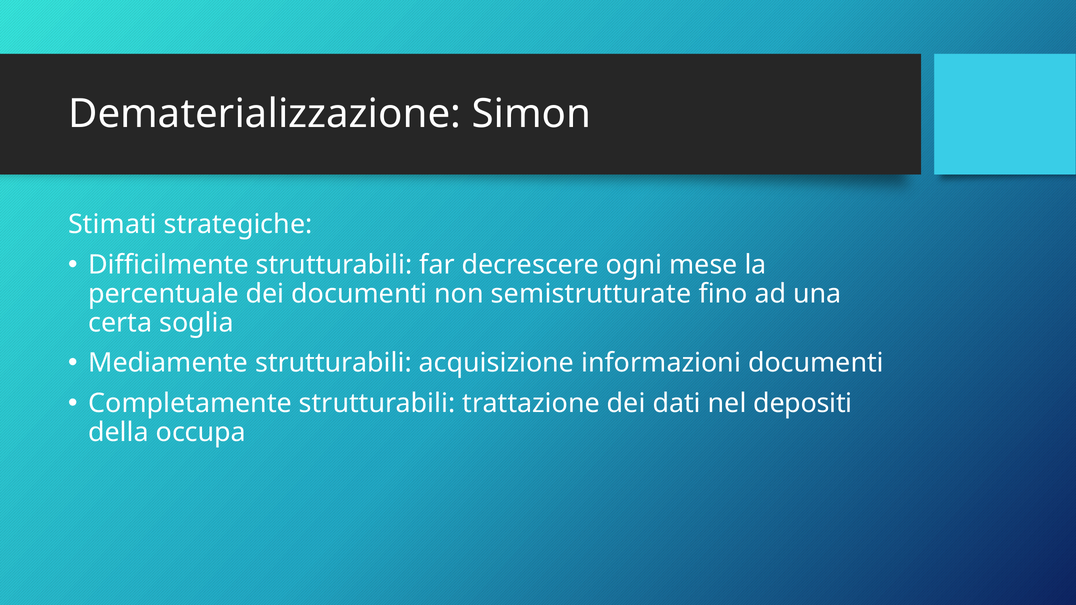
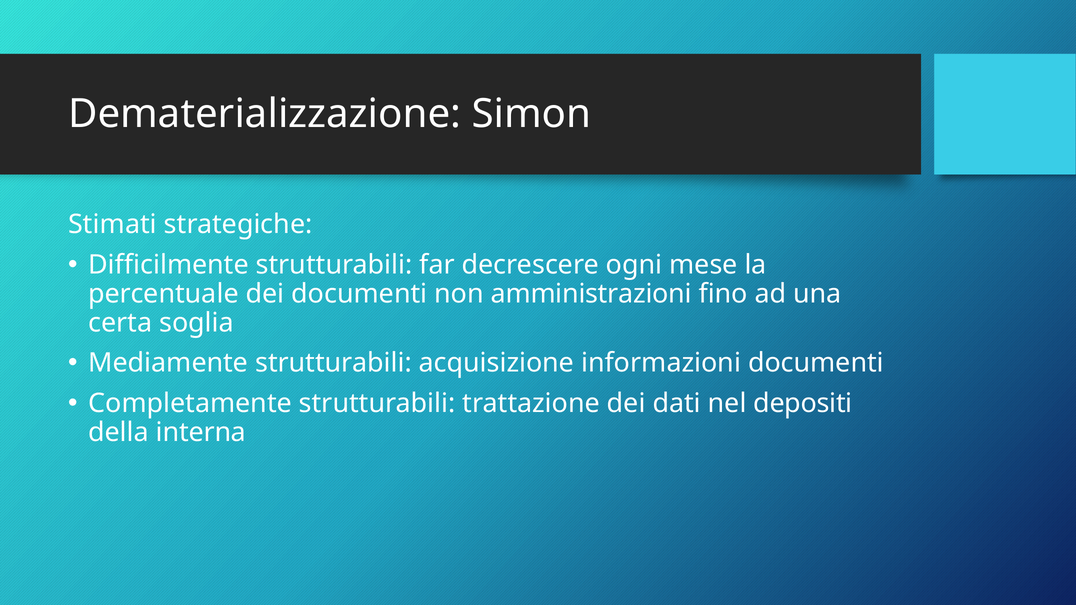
semistrutturate: semistrutturate -> amministrazioni
occupa: occupa -> interna
